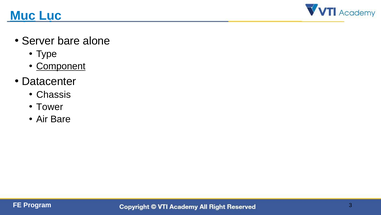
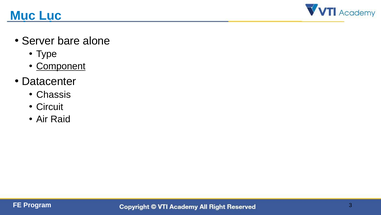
Mục underline: present -> none
Tower: Tower -> Circuit
Air Bare: Bare -> Raid
